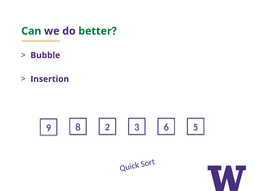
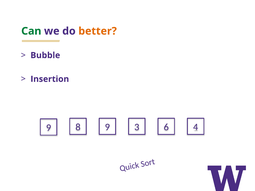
better colour: green -> orange
8 2: 2 -> 9
5: 5 -> 4
